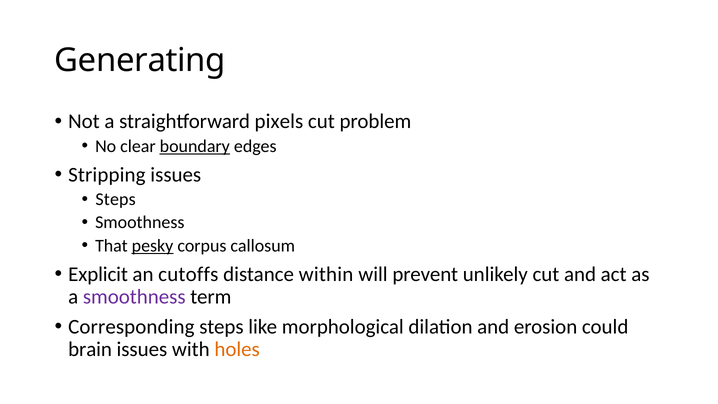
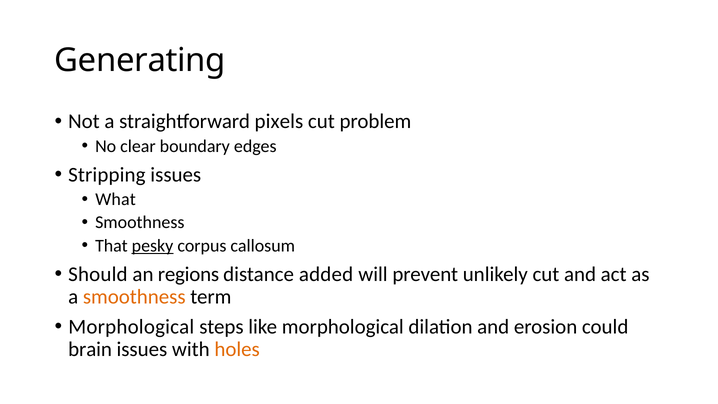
boundary underline: present -> none
Steps at (116, 199): Steps -> What
Explicit: Explicit -> Should
cutoffs: cutoffs -> regions
within: within -> added
smoothness at (134, 297) colour: purple -> orange
Corresponding at (131, 327): Corresponding -> Morphological
